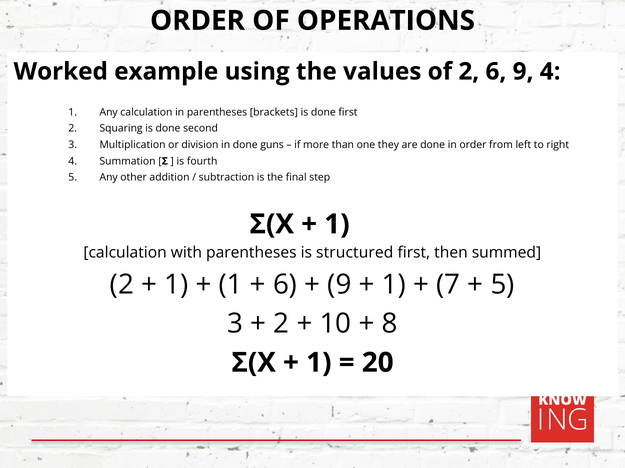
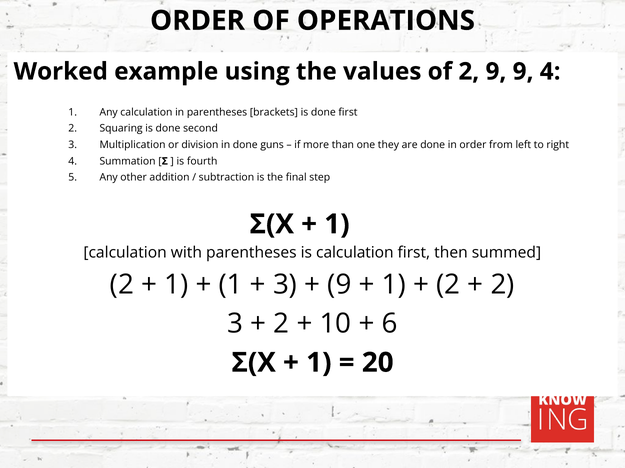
2 6: 6 -> 9
is structured: structured -> calculation
6 at (285, 285): 6 -> 3
7 at (448, 285): 7 -> 2
5 at (503, 285): 5 -> 2
8: 8 -> 6
